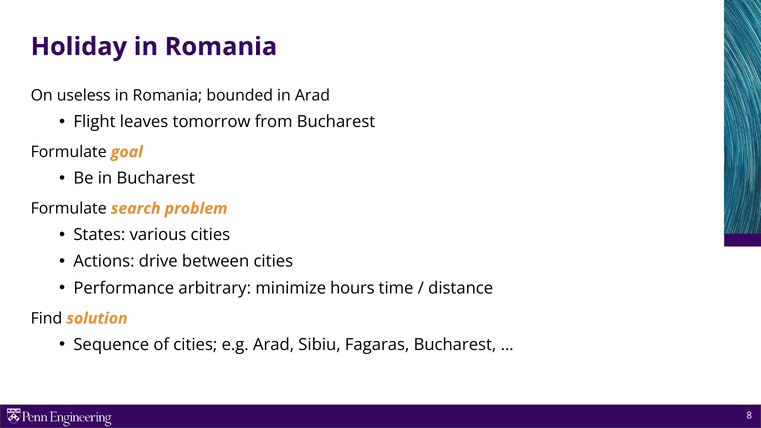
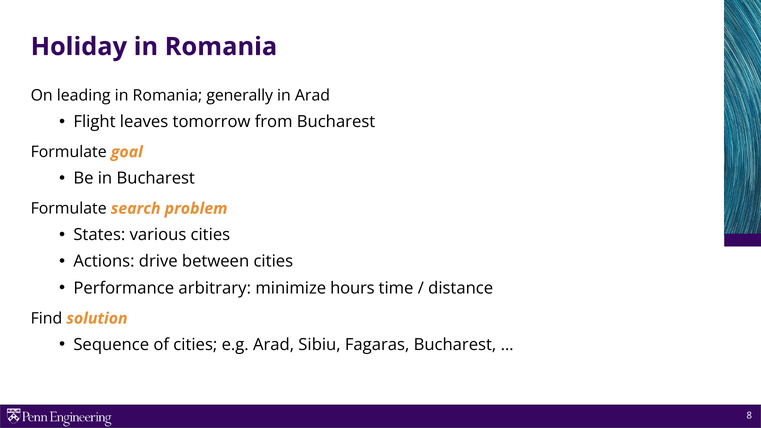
useless: useless -> leading
bounded: bounded -> generally
